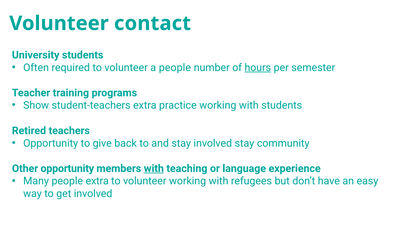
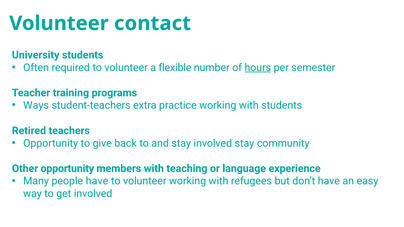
a people: people -> flexible
Show: Show -> Ways
with at (154, 169) underline: present -> none
people extra: extra -> have
